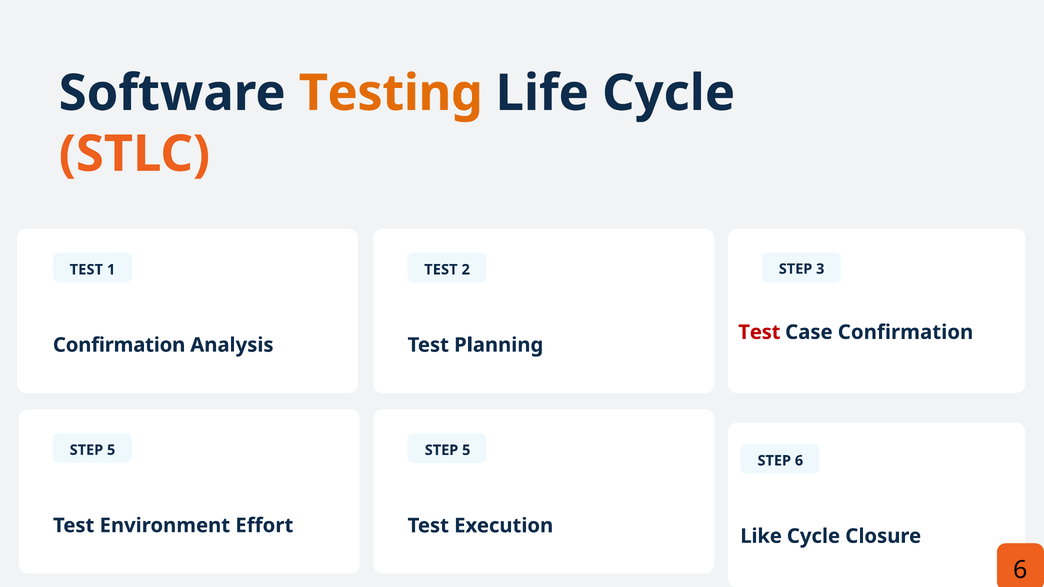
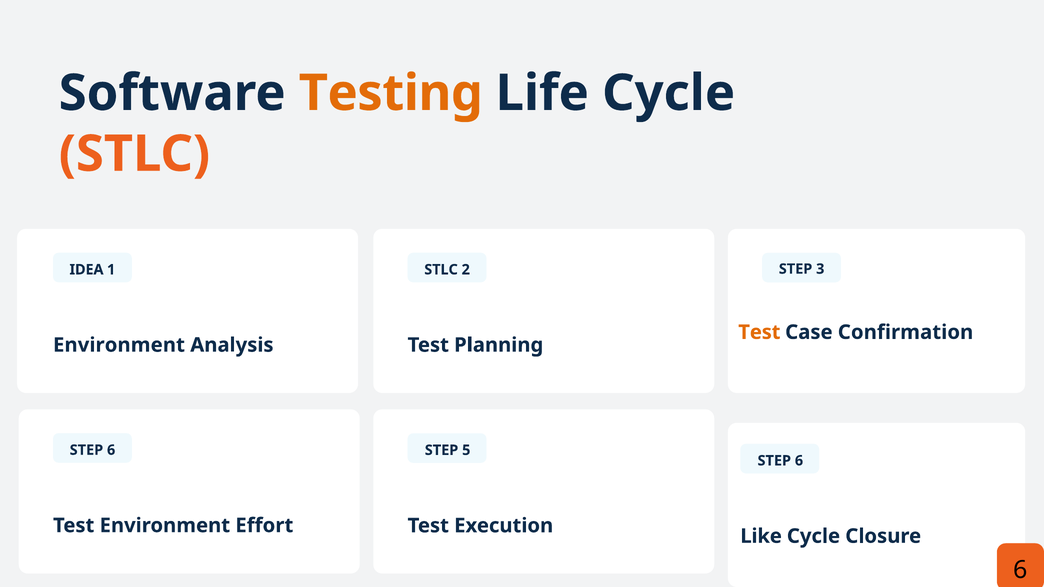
TEST at (86, 270): TEST -> IDEA
TEST at (441, 270): TEST -> STLC
Test at (759, 332) colour: red -> orange
Confirmation at (119, 345): Confirmation -> Environment
5 at (111, 450): 5 -> 6
